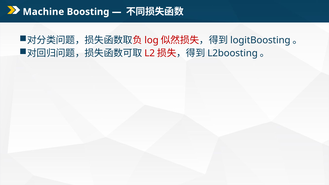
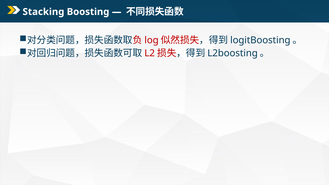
Machine: Machine -> Stacking
